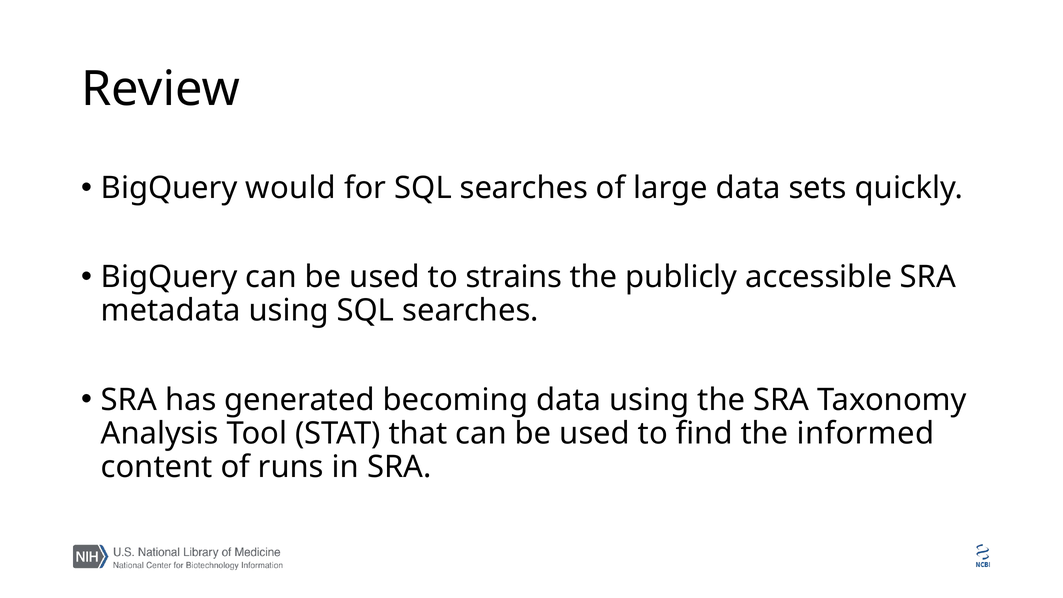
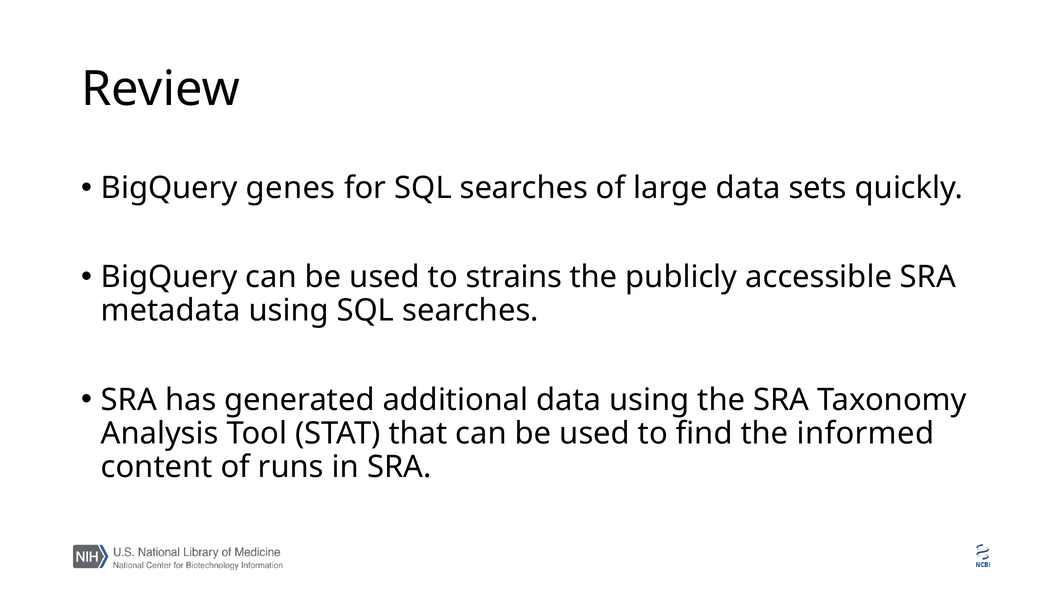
would: would -> genes
becoming: becoming -> additional
